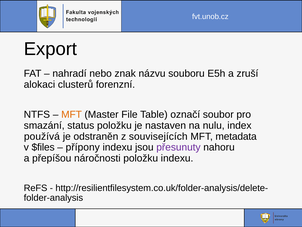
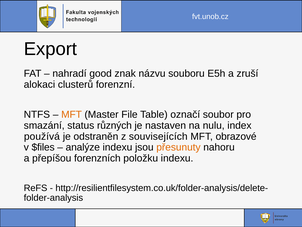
nebo: nebo -> good
status položku: položku -> různých
metadata: metadata -> obrazové
přípony: přípony -> analýze
přesunuty colour: purple -> orange
náročnosti: náročnosti -> forenzních
